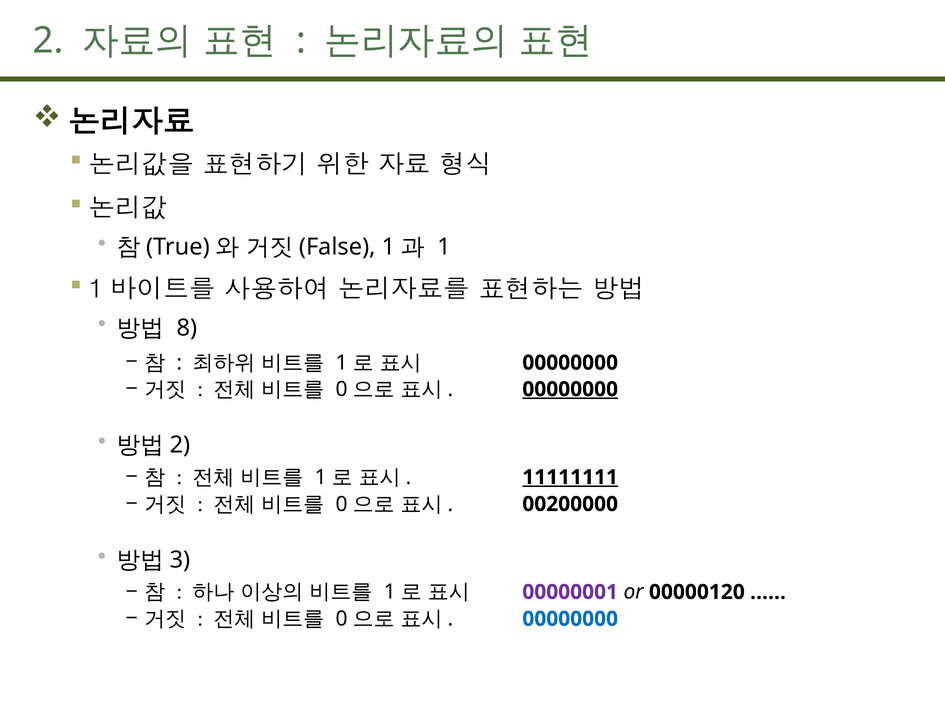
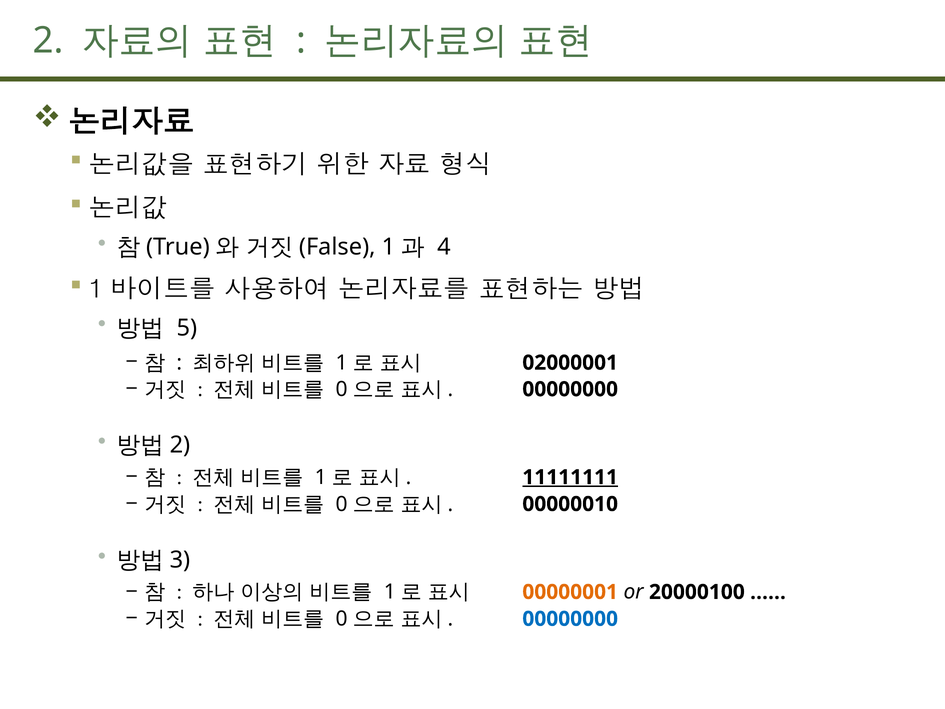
1: 1 -> 4
8: 8 -> 5
00000000 at (570, 363): 00000000 -> 02000001
00000000 at (570, 389) underline: present -> none
00200000: 00200000 -> 00000010
00000001 colour: purple -> orange
00000120: 00000120 -> 20000100
